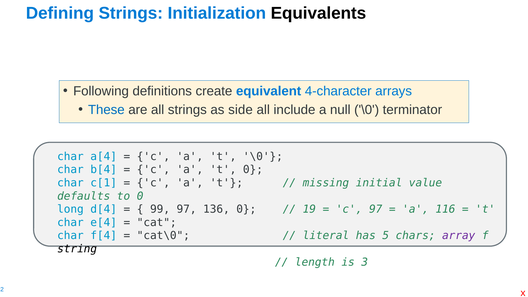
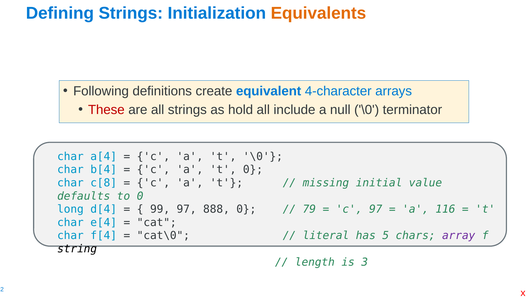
Equivalents colour: black -> orange
These colour: blue -> red
side: side -> hold
c[1: c[1 -> c[8
136: 136 -> 888
19: 19 -> 79
